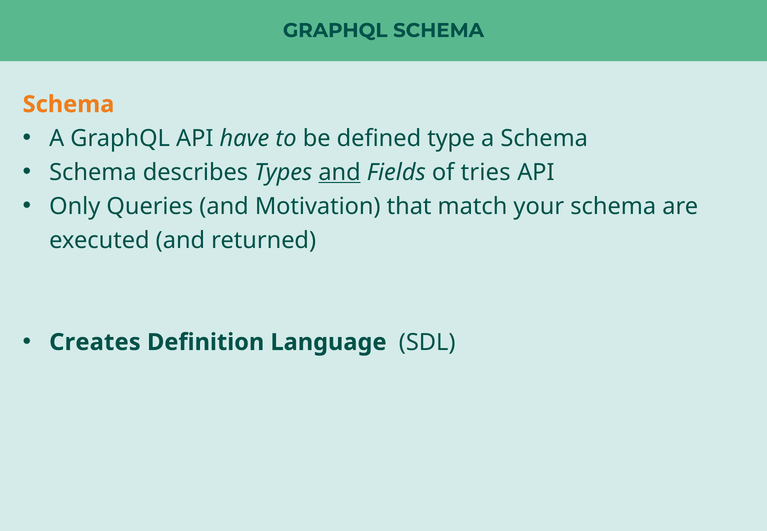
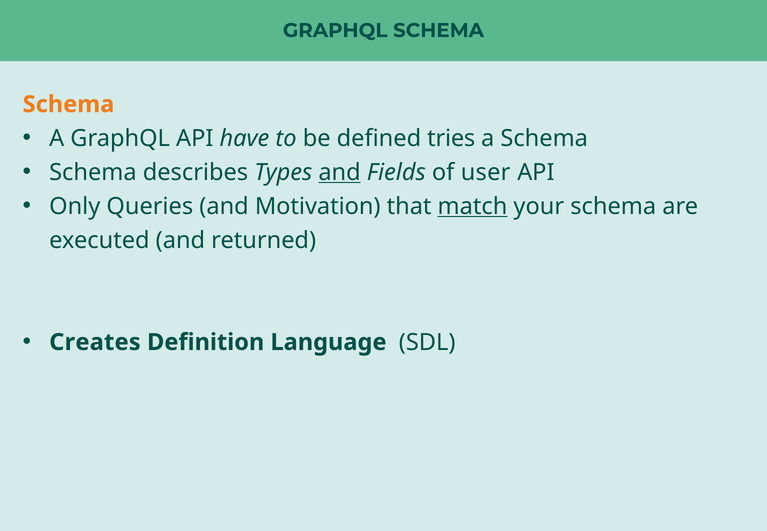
type: type -> tries
tries: tries -> user
match underline: none -> present
